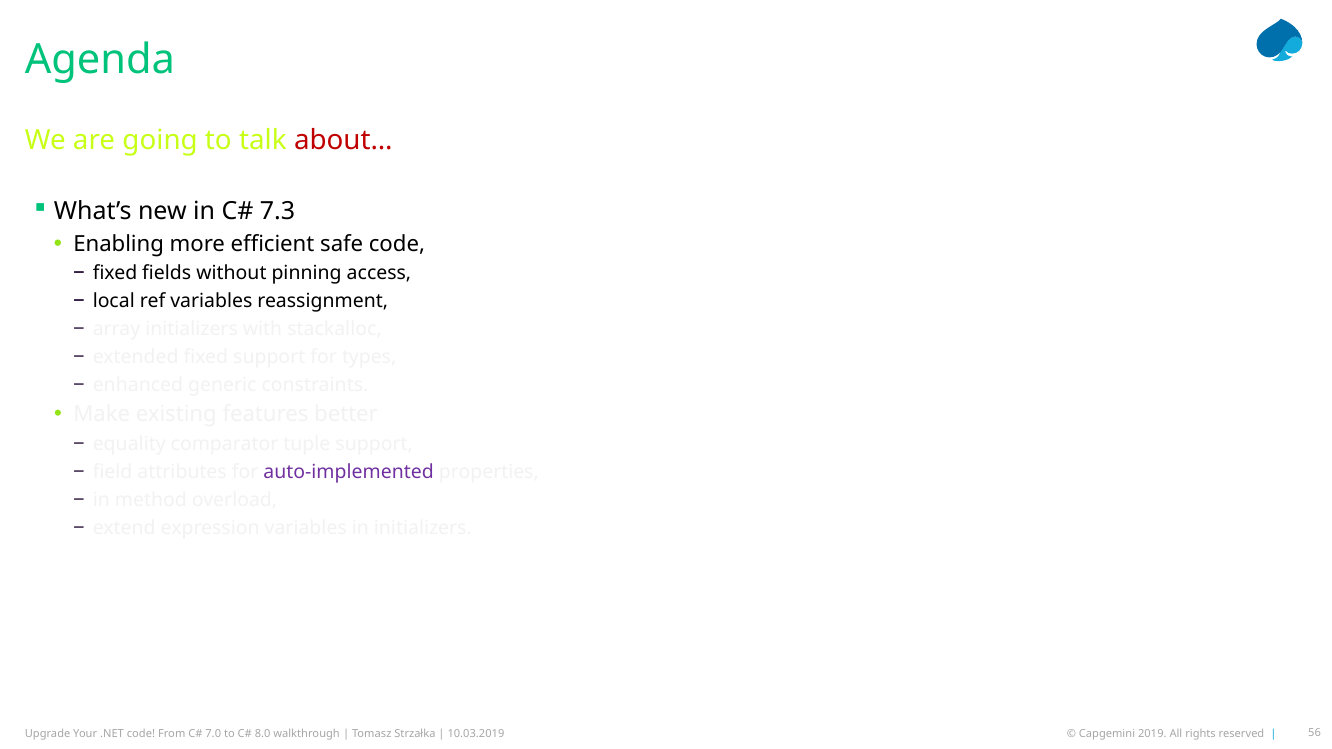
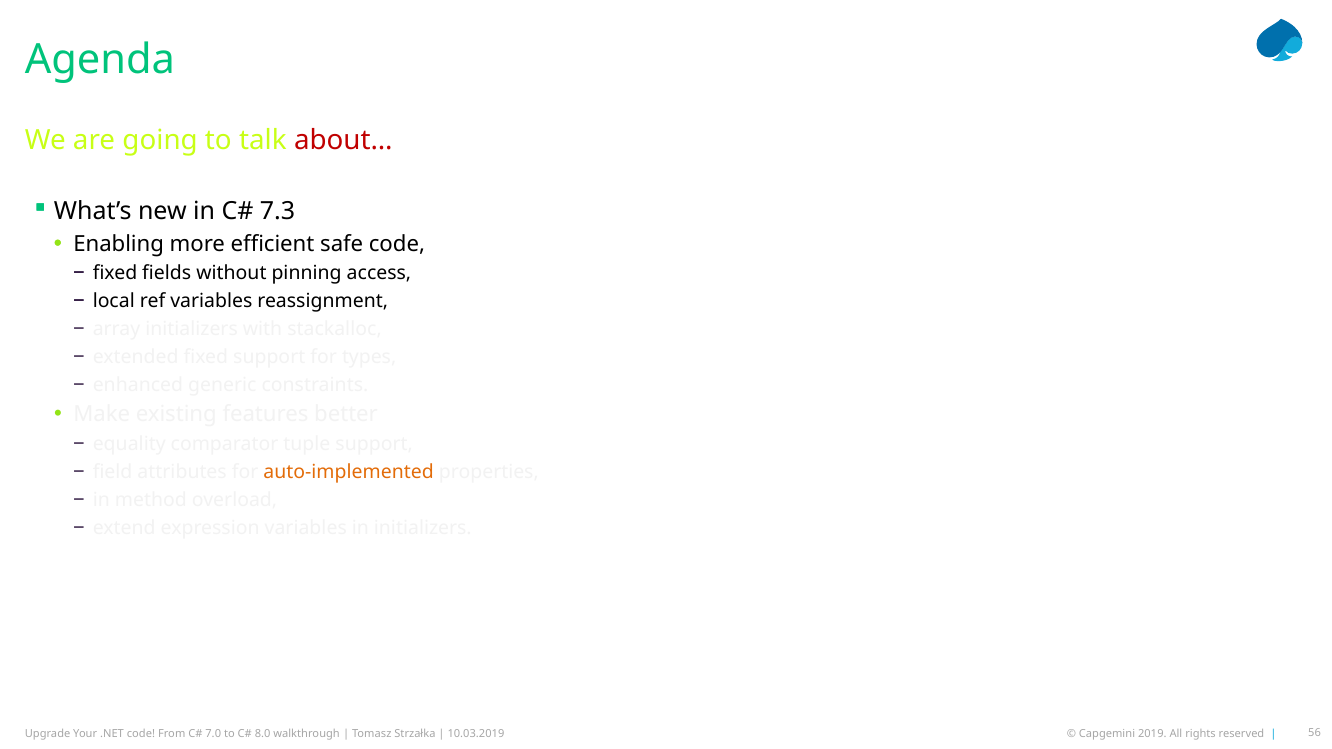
auto-implemented colour: purple -> orange
